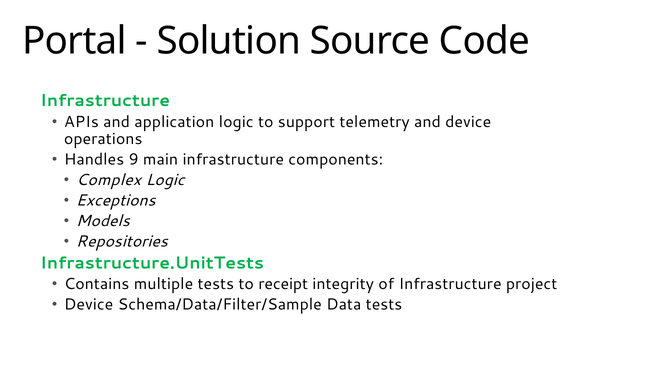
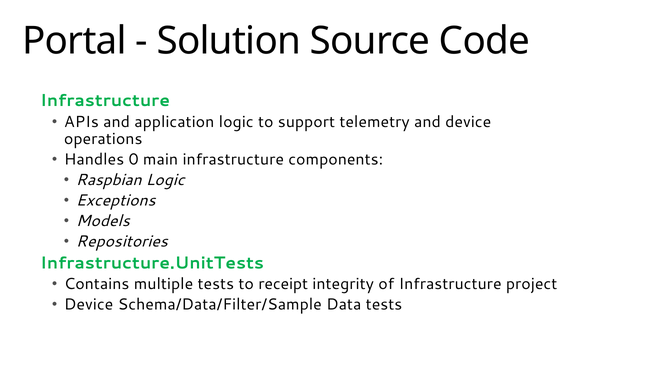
9: 9 -> 0
Complex: Complex -> Raspbian
